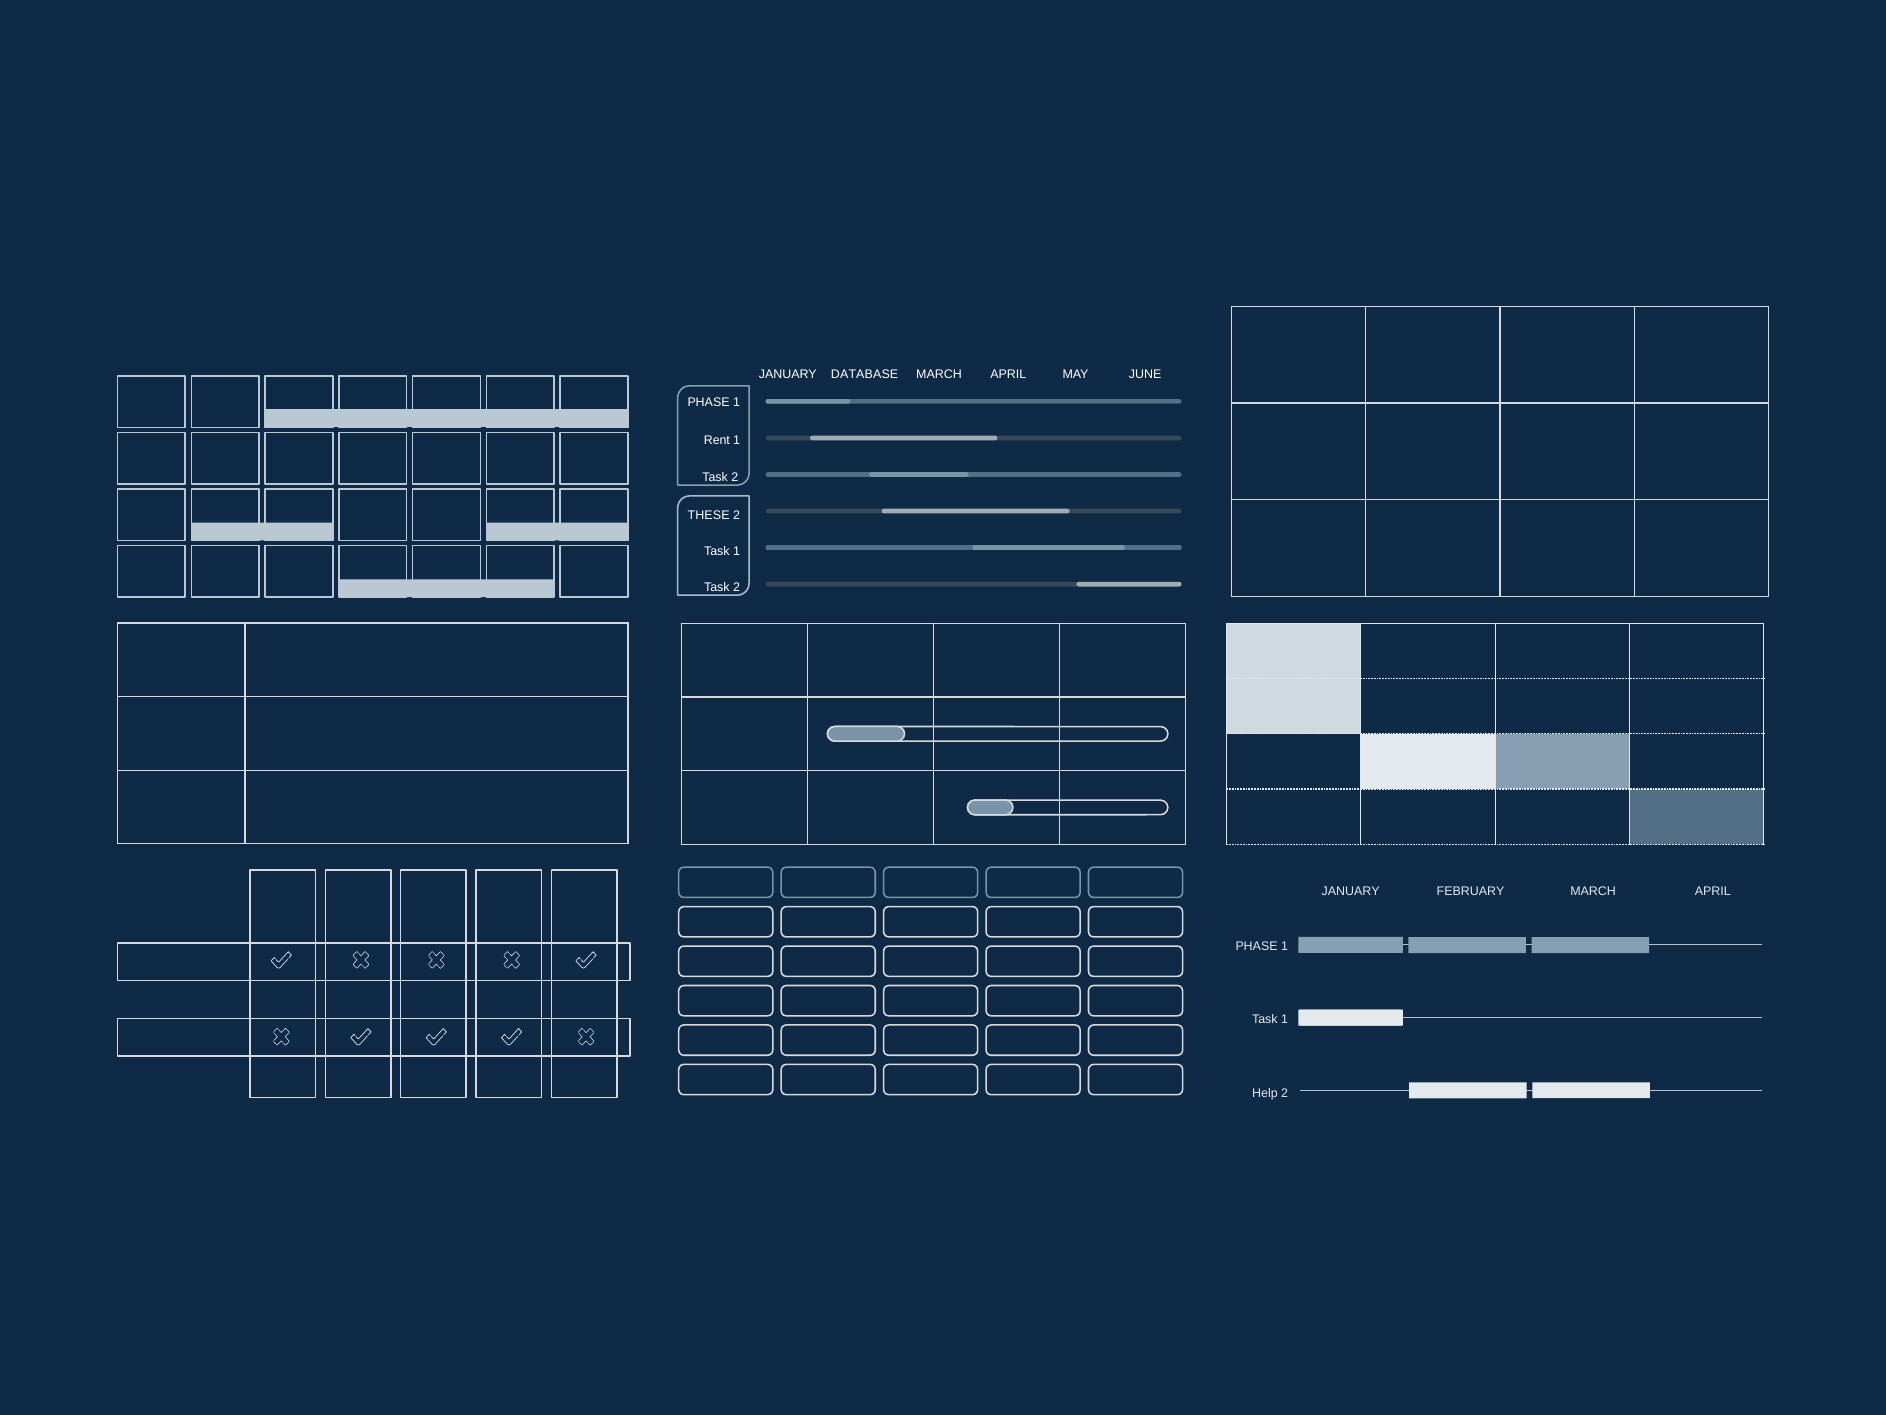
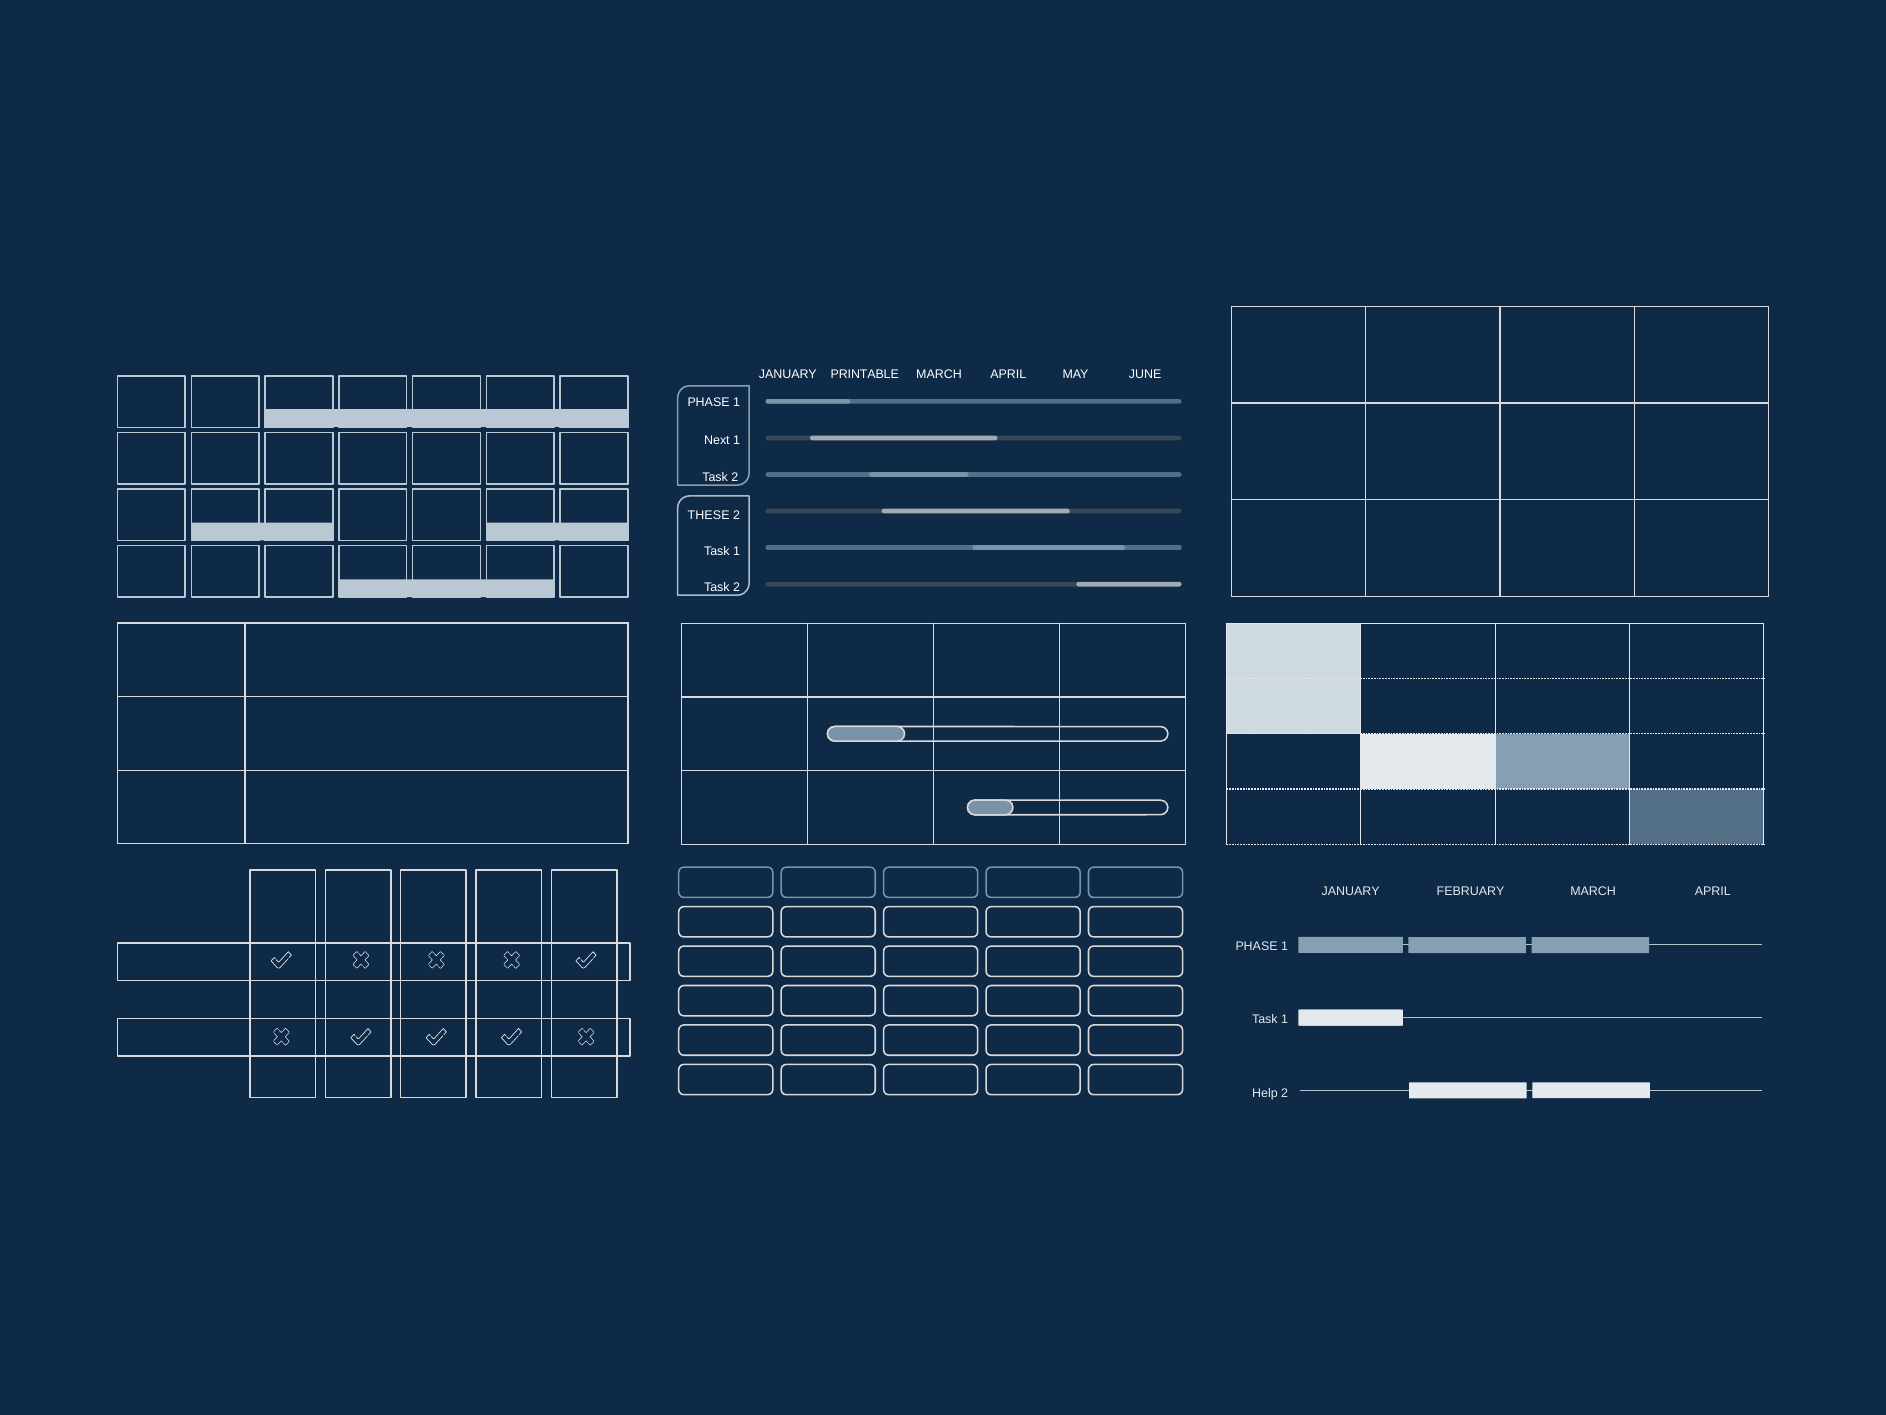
DATABASE: DATABASE -> PRINTABLE
Rent: Rent -> Next
